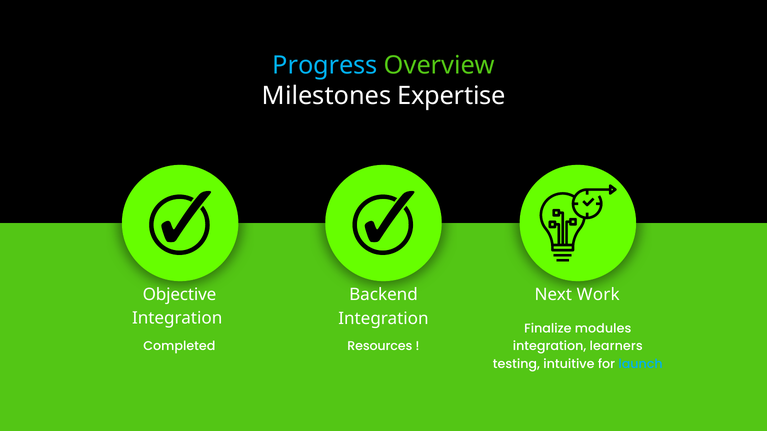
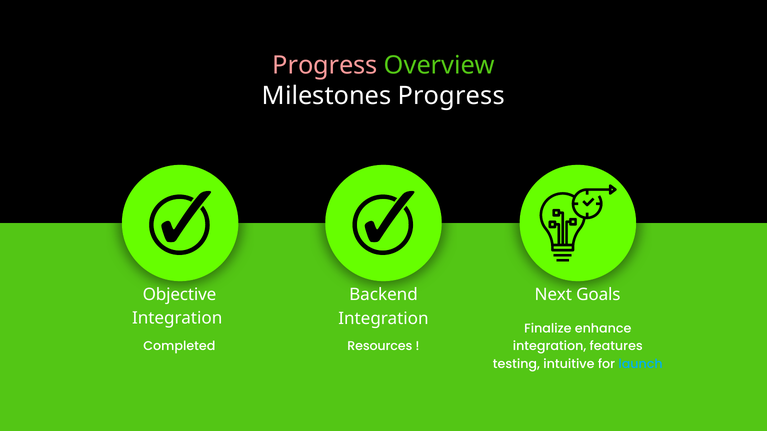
Progress at (325, 65) colour: light blue -> pink
Milestones Expertise: Expertise -> Progress
Work: Work -> Goals
modules: modules -> enhance
learners: learners -> features
